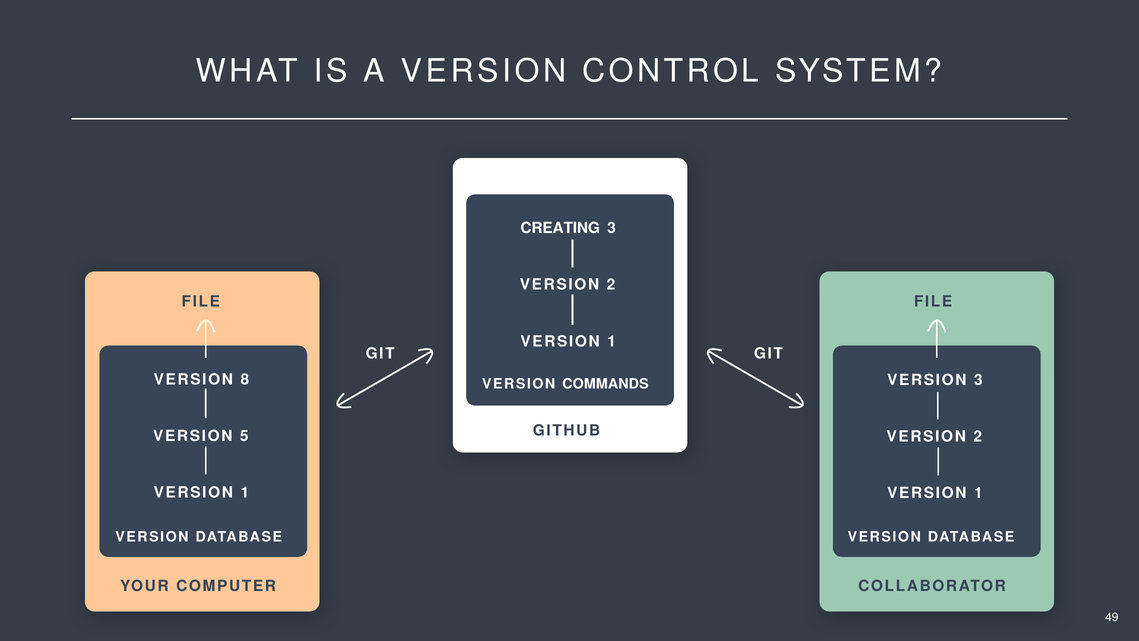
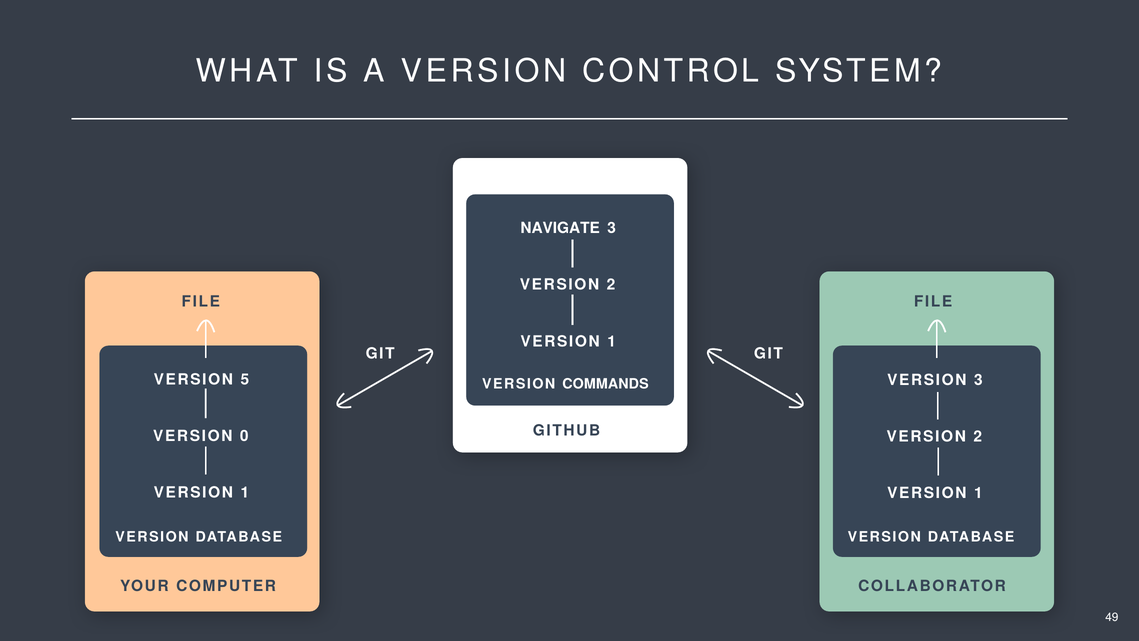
CREATING: CREATING -> NAVIGATE
8: 8 -> 5
5: 5 -> 0
